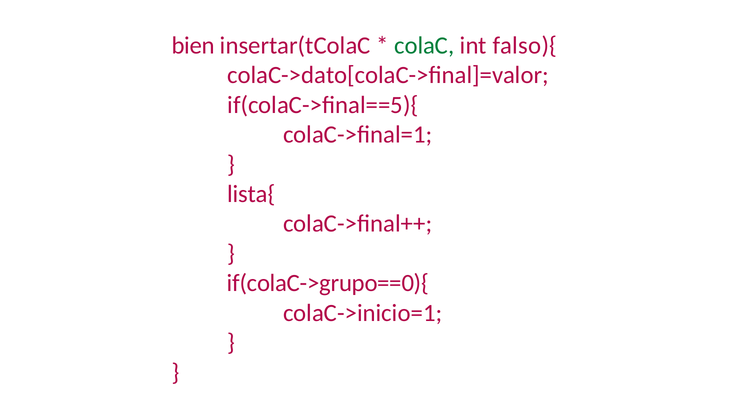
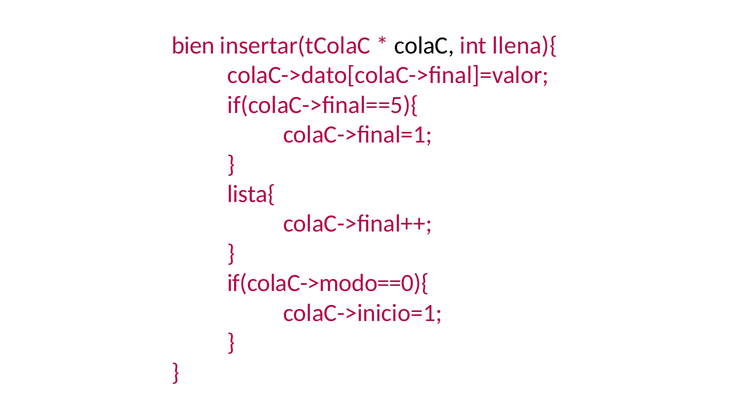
colaC colour: green -> black
falso){: falso){ -> llena){
if(colaC->grupo==0){: if(colaC->grupo==0){ -> if(colaC->modo==0){
